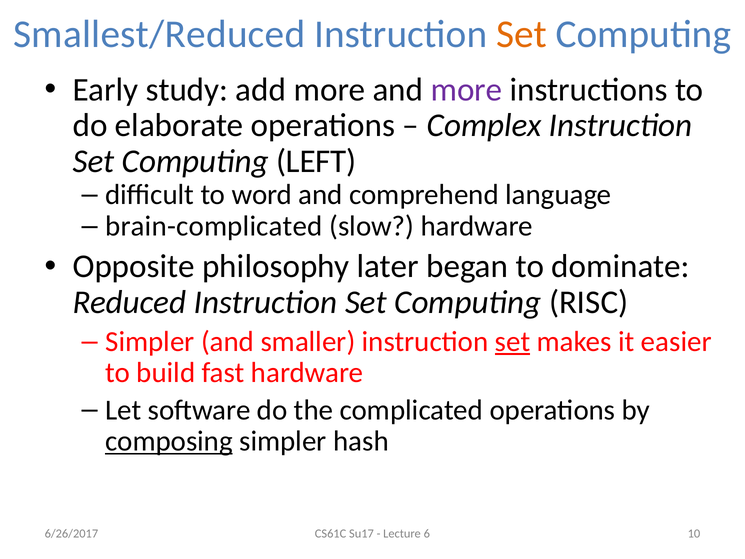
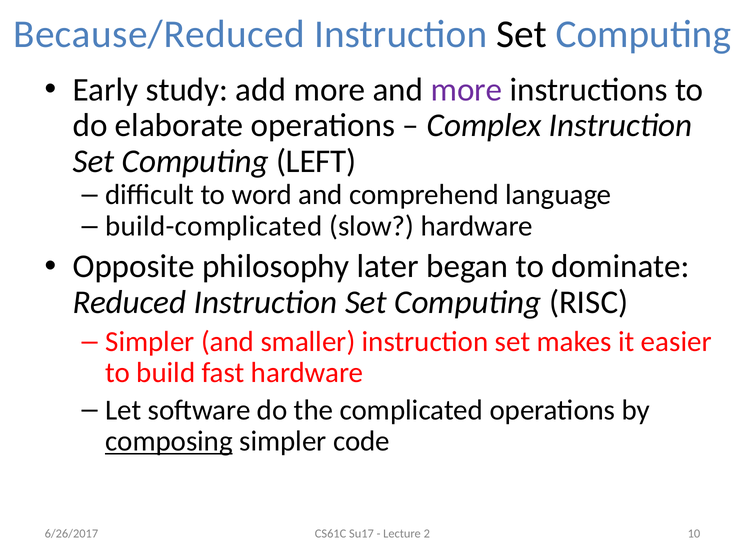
Smallest/Reduced: Smallest/Reduced -> Because/Reduced
Set at (521, 34) colour: orange -> black
brain-complicated: brain-complicated -> build-complicated
set at (513, 341) underline: present -> none
hash: hash -> code
6: 6 -> 2
